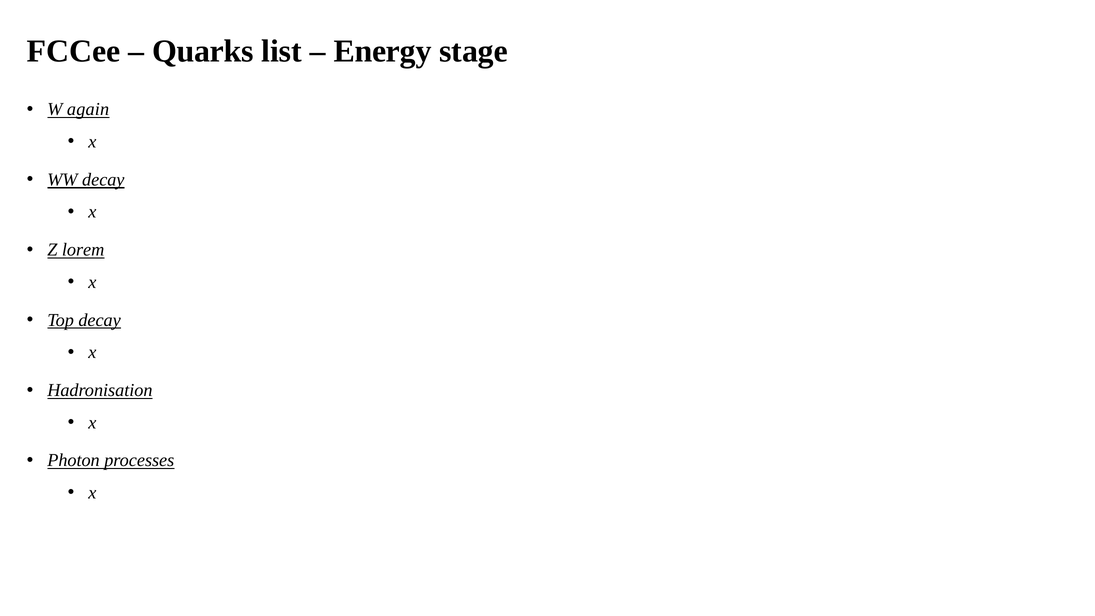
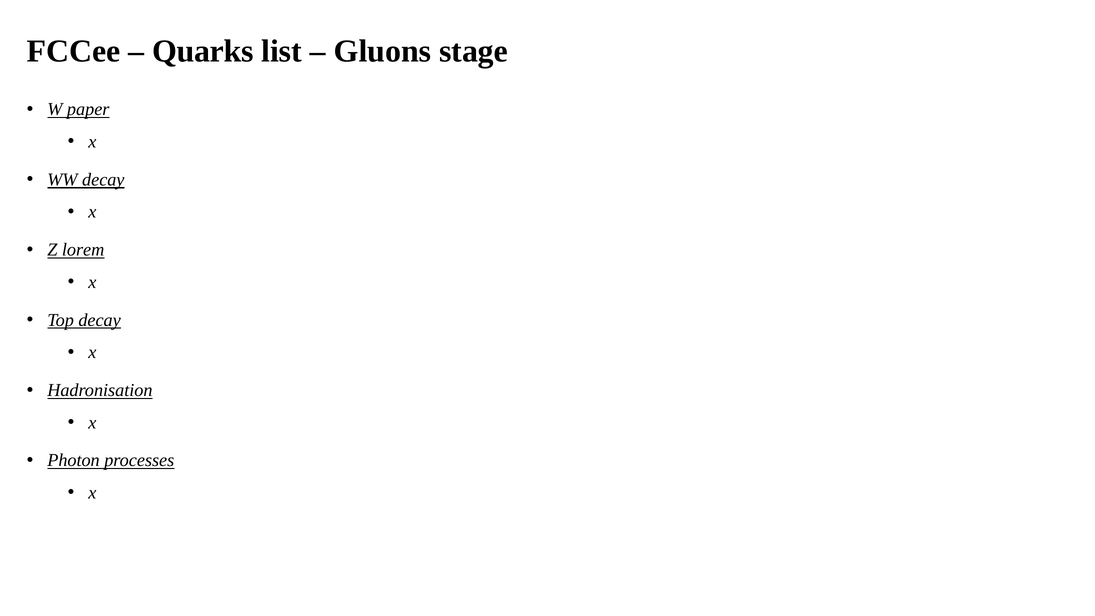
Energy: Energy -> Gluons
again: again -> paper
